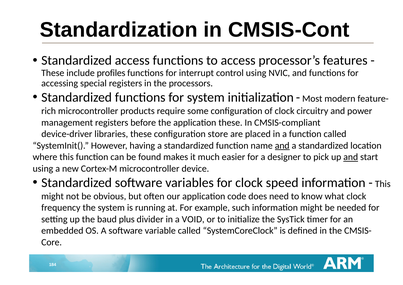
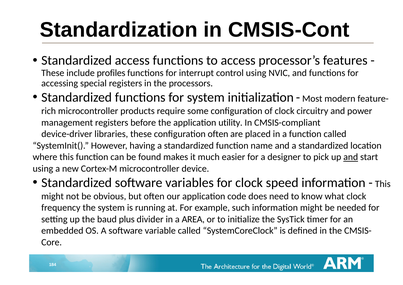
application these: these -> utility
configuration store: store -> often
and at (282, 145) underline: present -> none
VOID: VOID -> AREA
